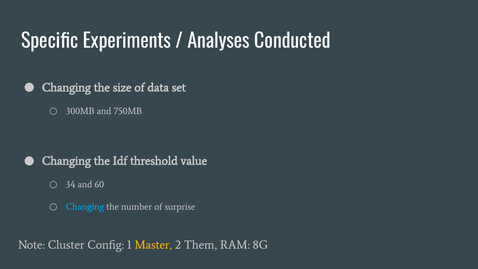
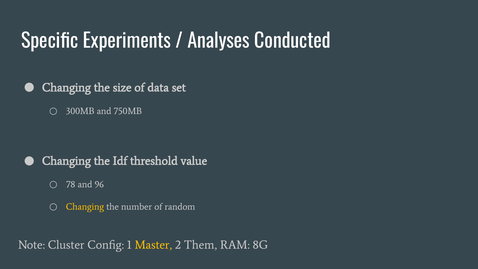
34: 34 -> 78
60: 60 -> 96
Changing at (85, 207) colour: light blue -> yellow
surprise: surprise -> random
